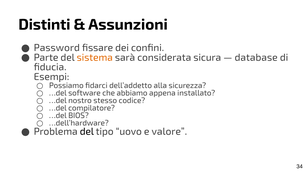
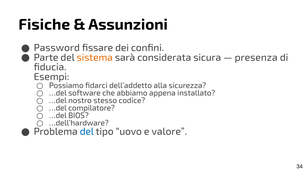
Distinti: Distinti -> Fisiche
database: database -> presenza
del at (87, 131) colour: black -> blue
